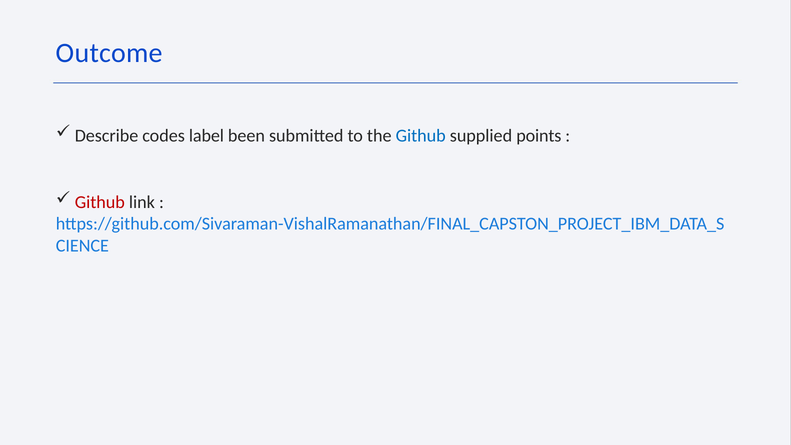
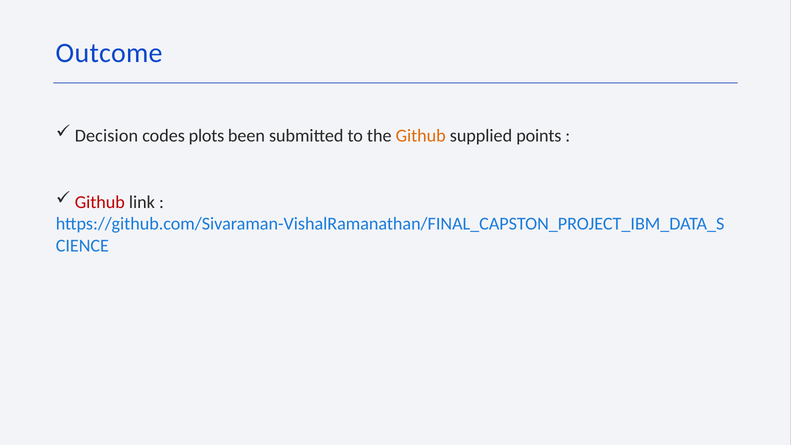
Describe: Describe -> Decision
label: label -> plots
Github at (421, 136) colour: blue -> orange
